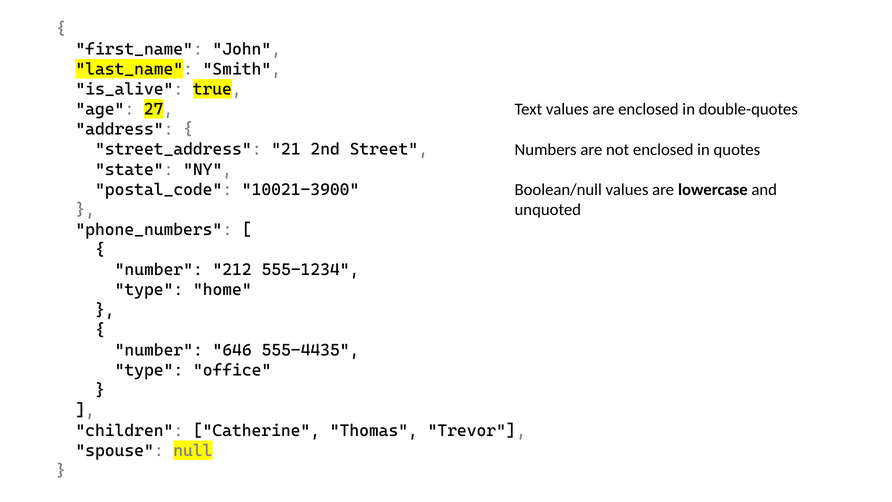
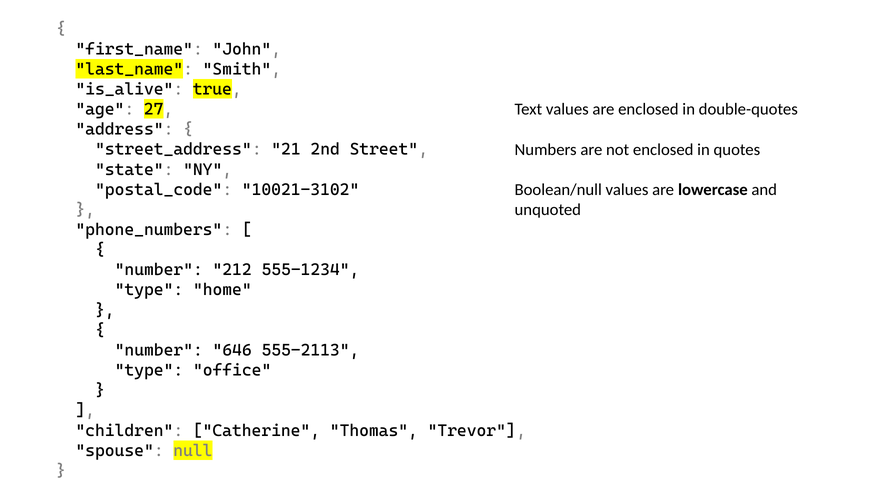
10021-3900: 10021-3900 -> 10021-3102
555-4435: 555-4435 -> 555-2113
